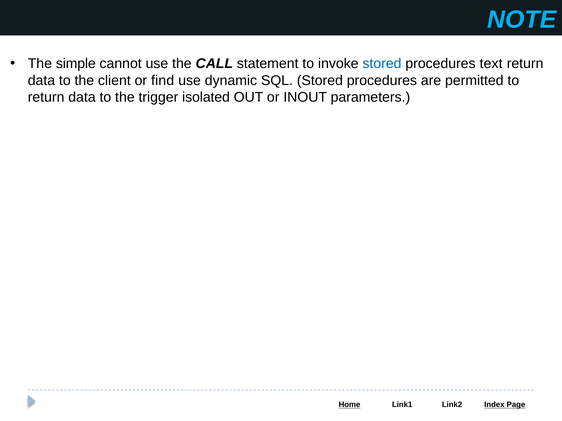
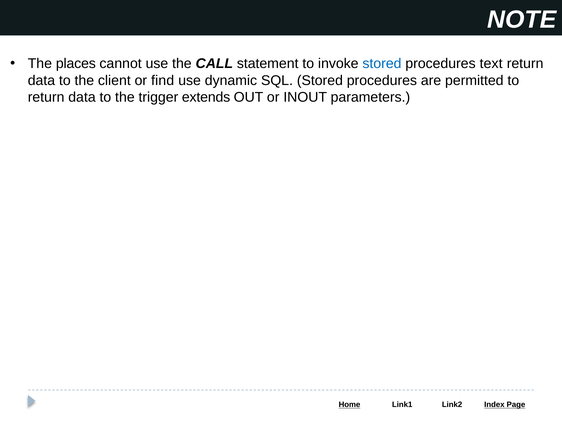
NOTE colour: light blue -> white
simple: simple -> places
isolated: isolated -> extends
